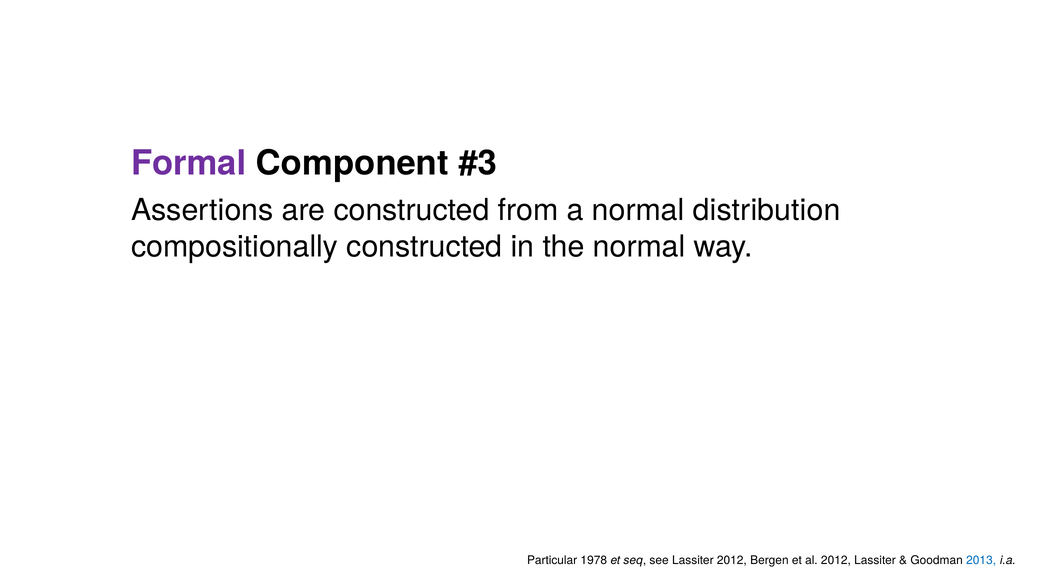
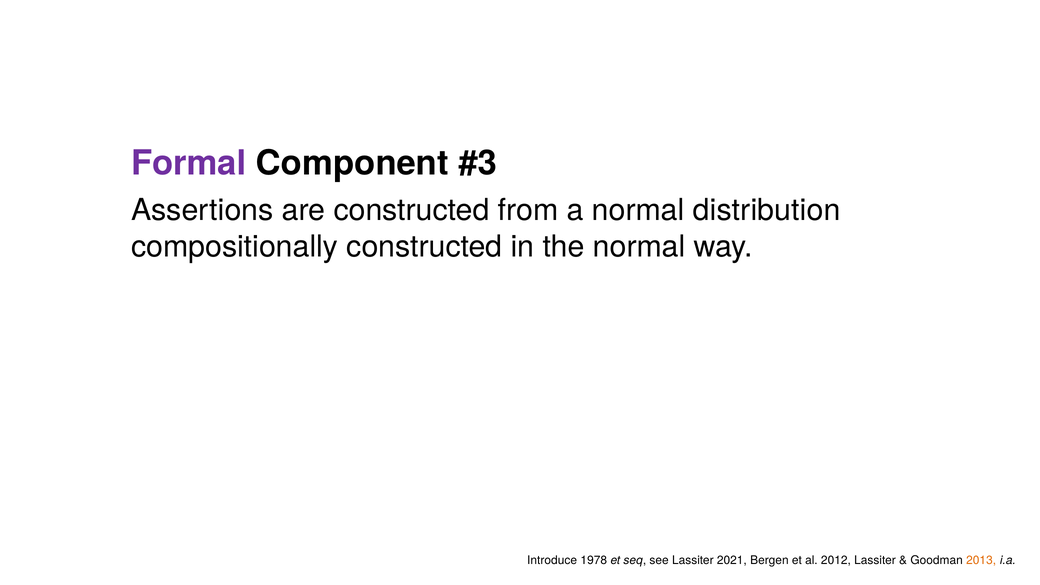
Particular: Particular -> Introduce
Lassiter 2012: 2012 -> 2021
2013 colour: blue -> orange
